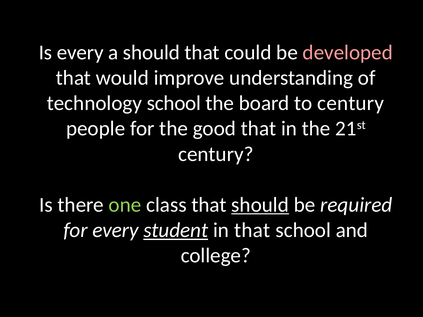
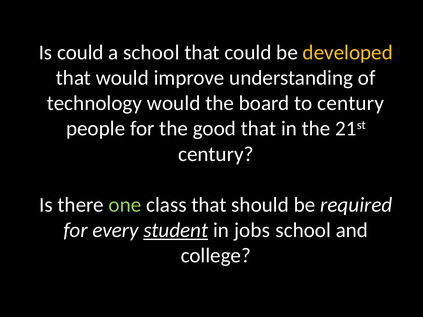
Is every: every -> could
a should: should -> school
developed colour: pink -> yellow
technology school: school -> would
should at (260, 205) underline: present -> none
in that: that -> jobs
